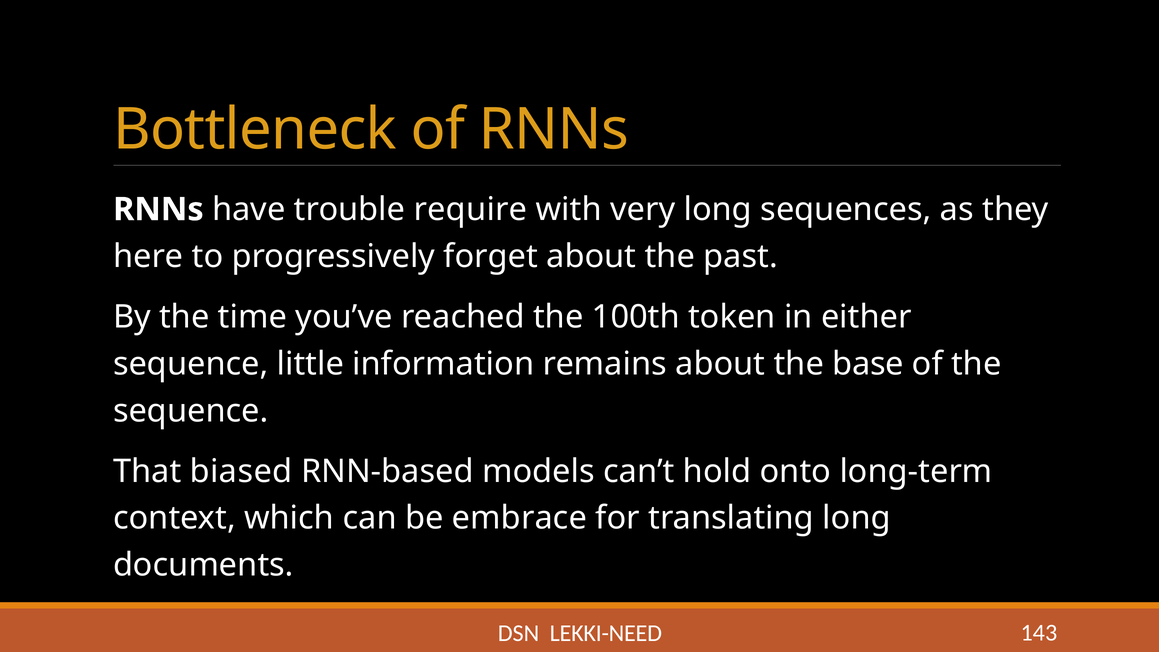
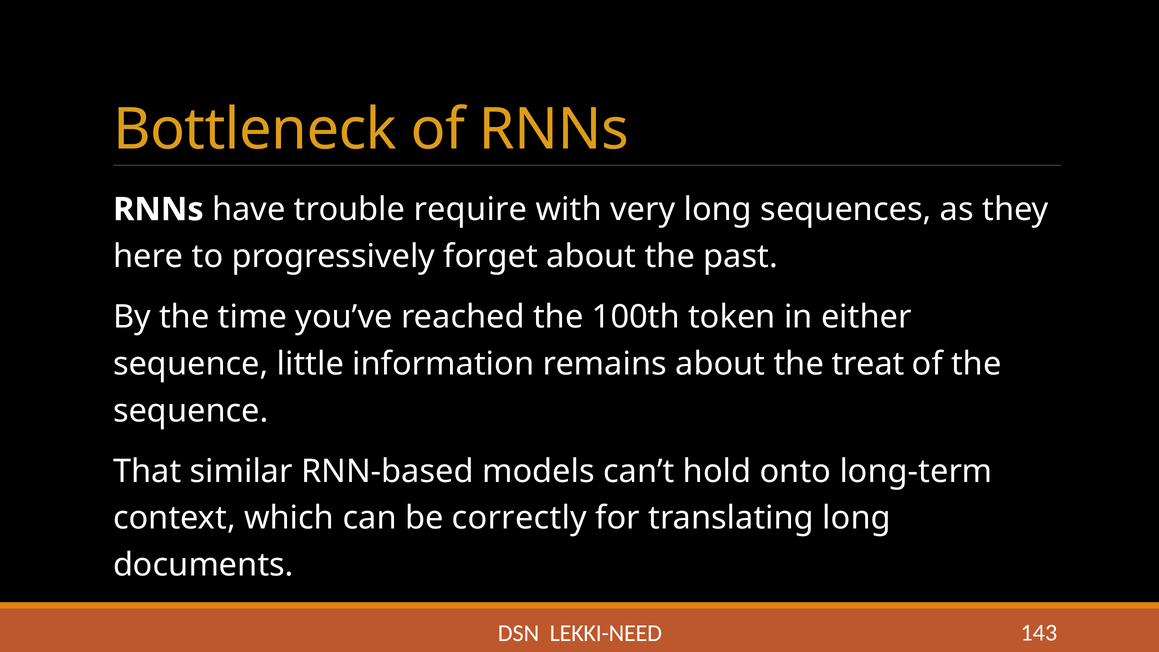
base: base -> treat
biased: biased -> similar
embrace: embrace -> correctly
